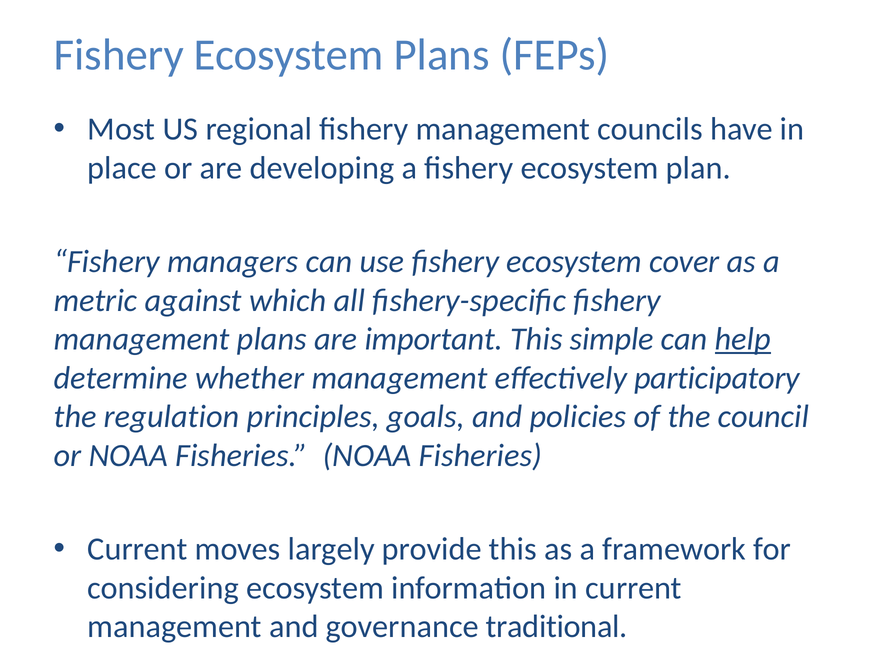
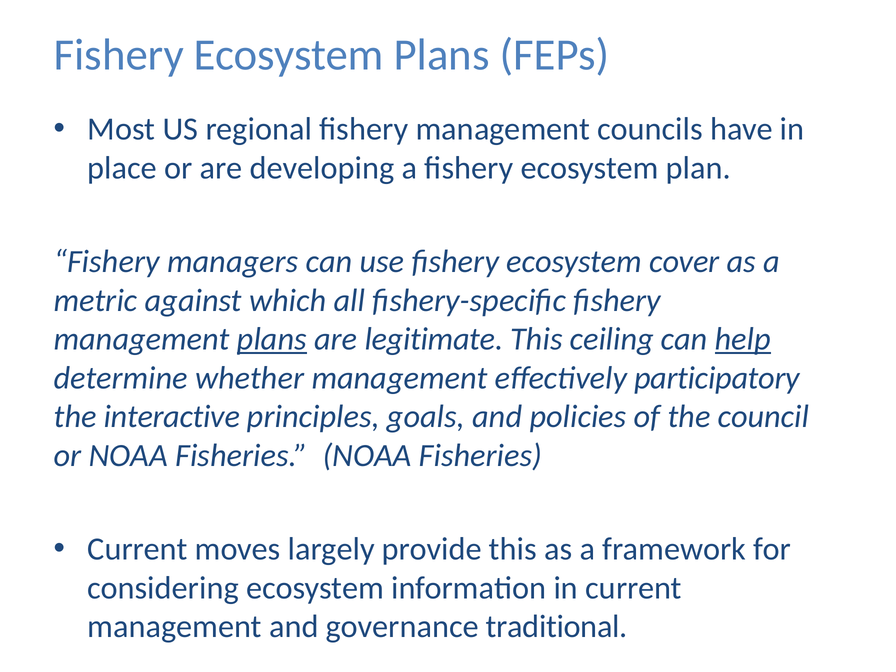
plans at (272, 339) underline: none -> present
important: important -> legitimate
simple: simple -> ceiling
regulation: regulation -> interactive
